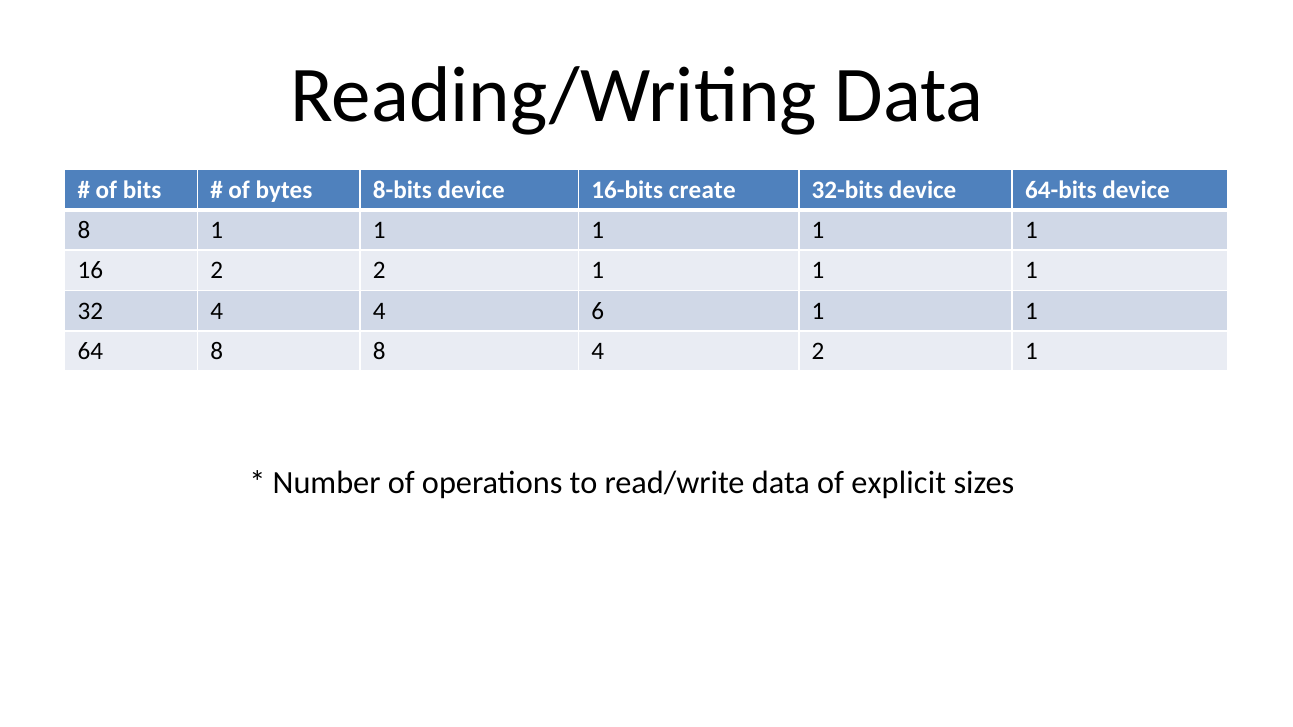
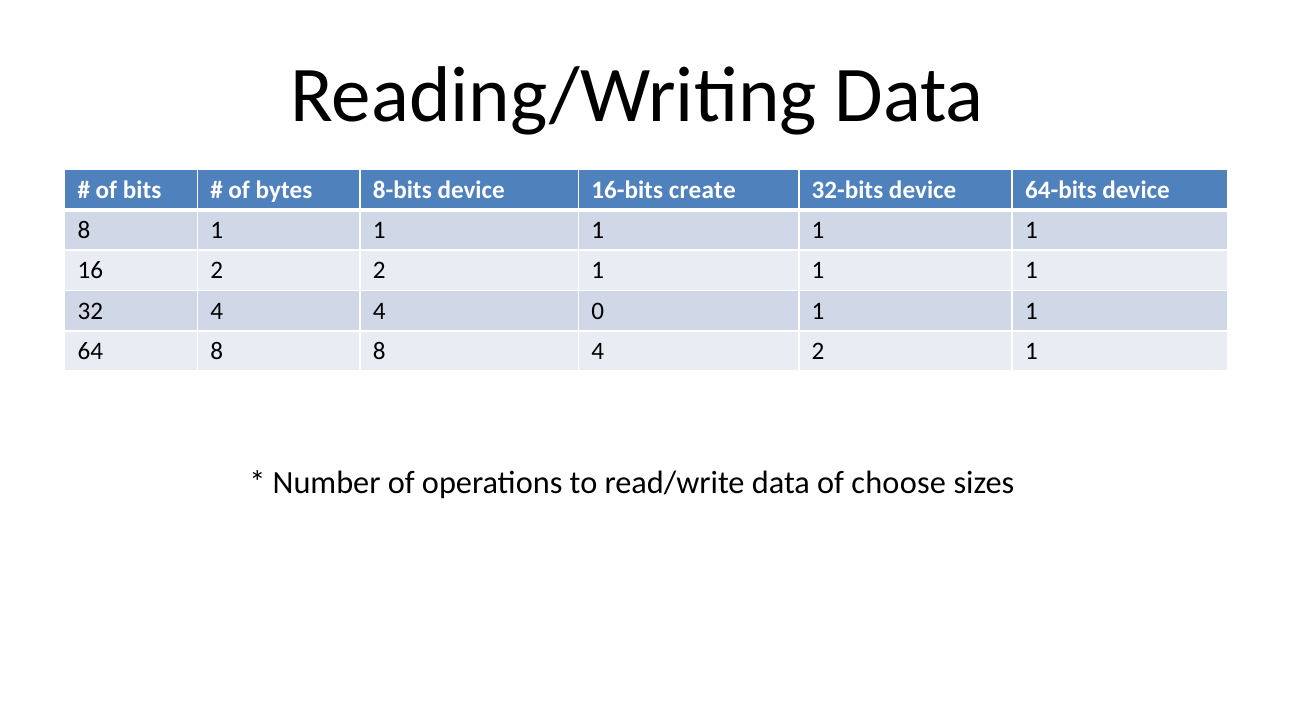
6: 6 -> 0
explicit: explicit -> choose
